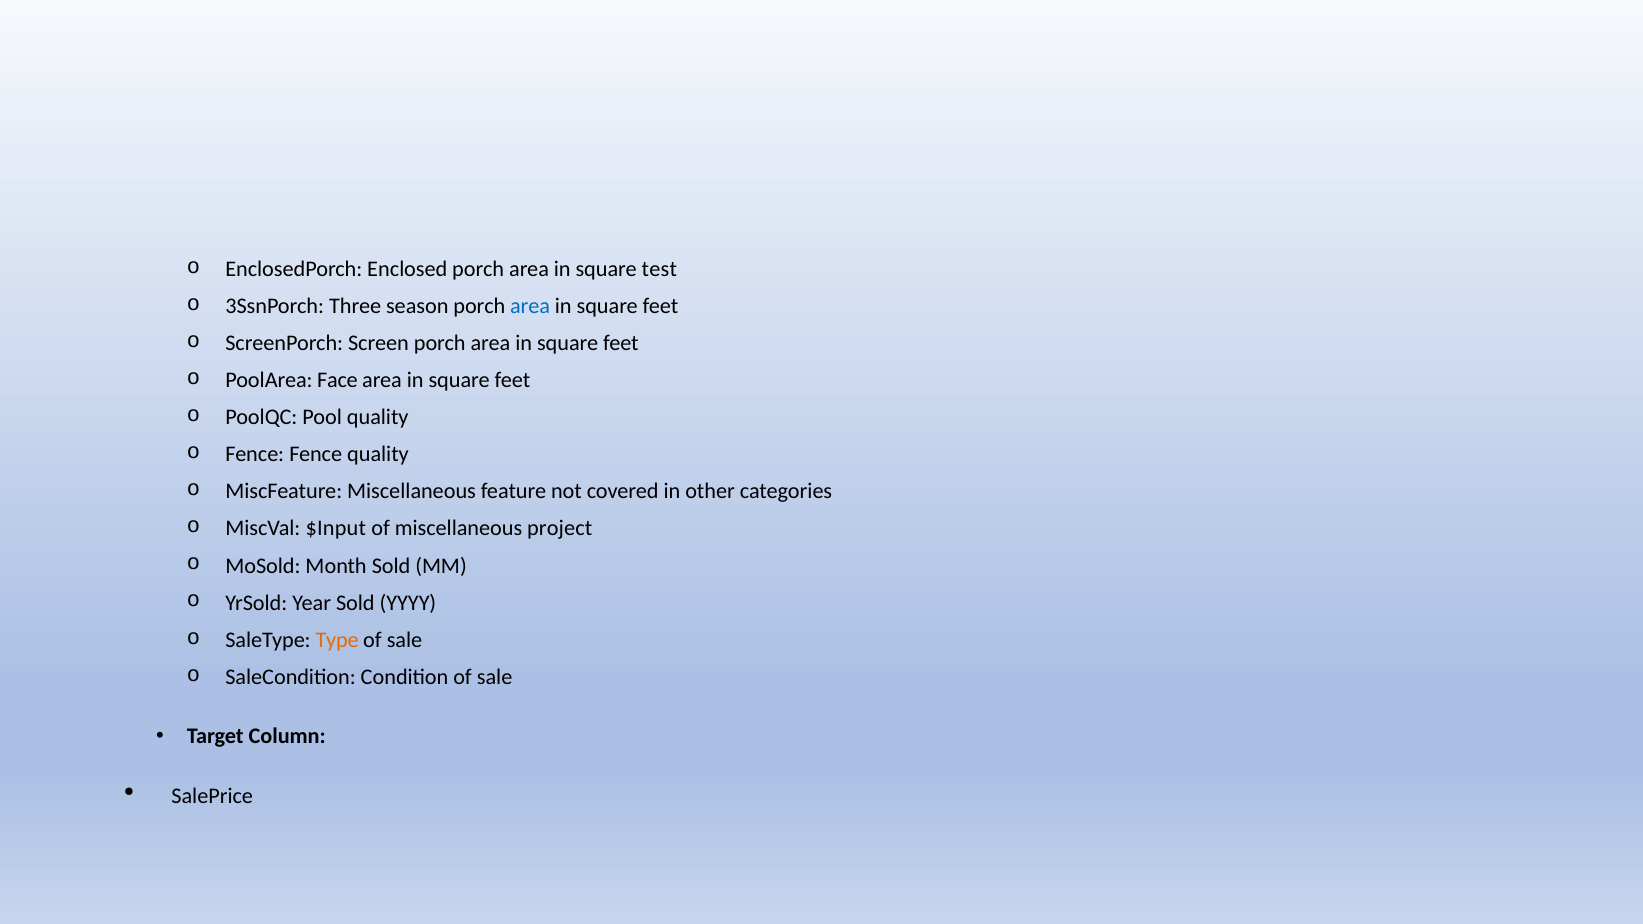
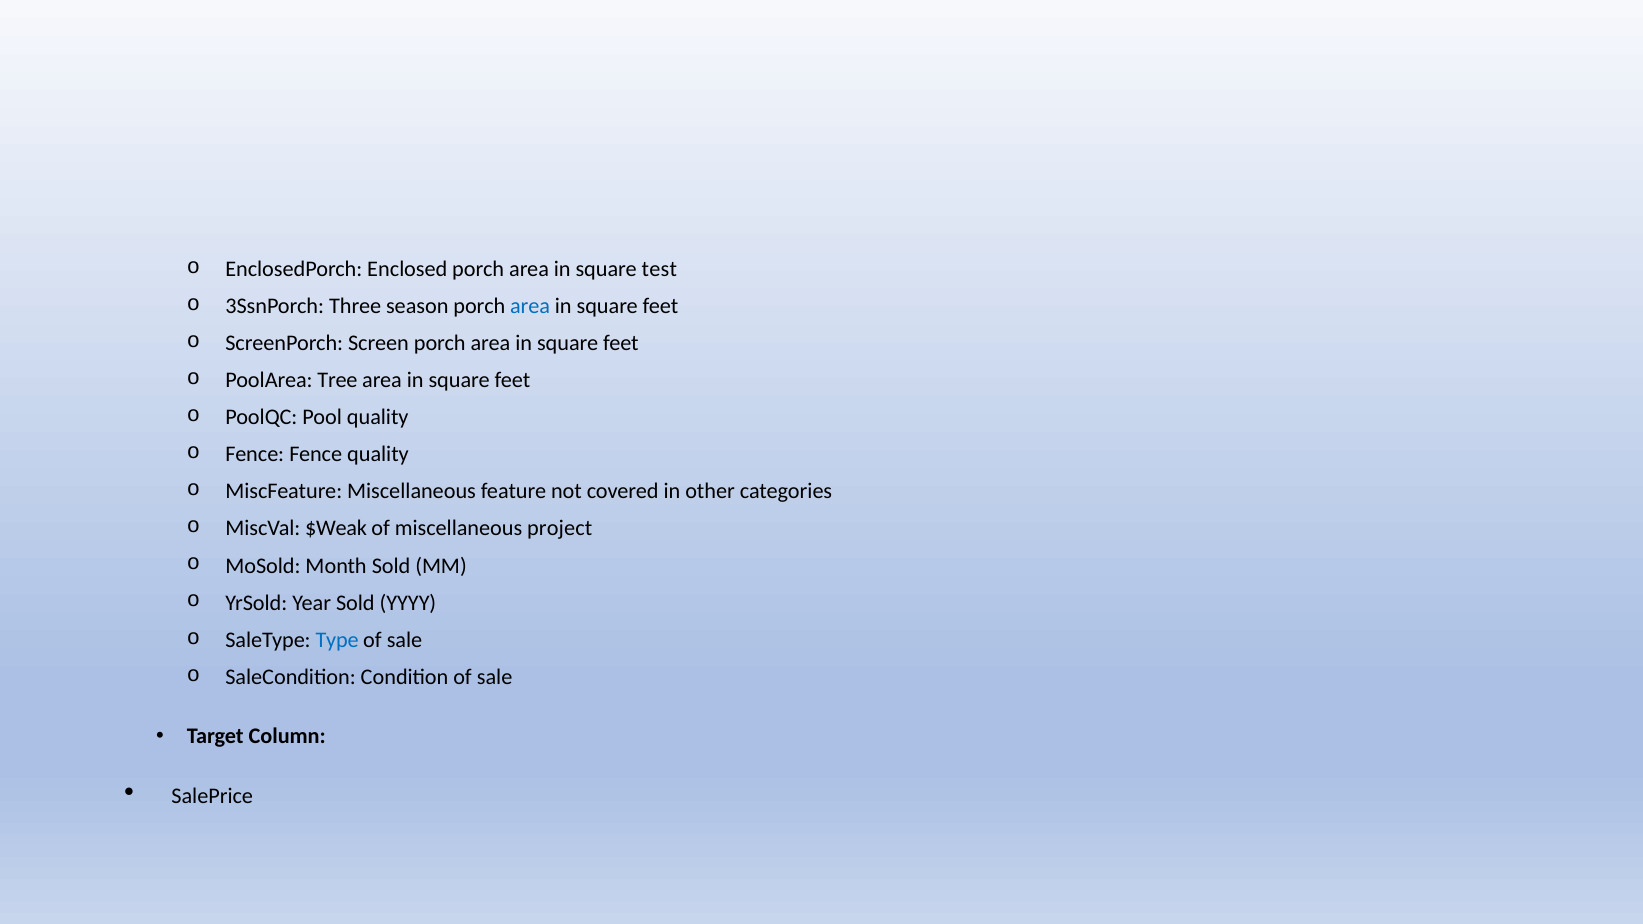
Face: Face -> Tree
$Input: $Input -> $Weak
Type colour: orange -> blue
